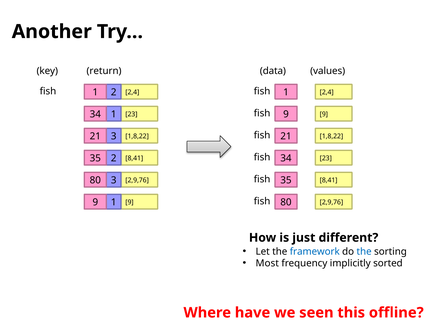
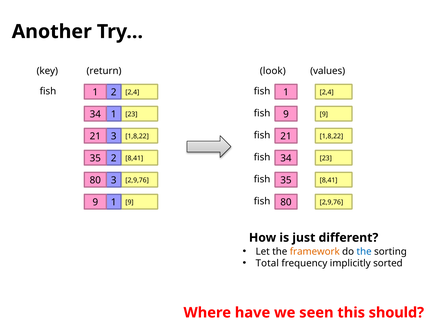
data: data -> look
framework colour: blue -> orange
Most: Most -> Total
offline: offline -> should
